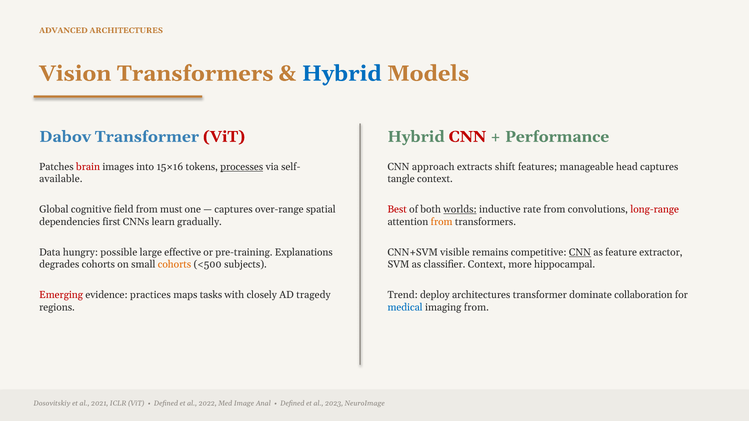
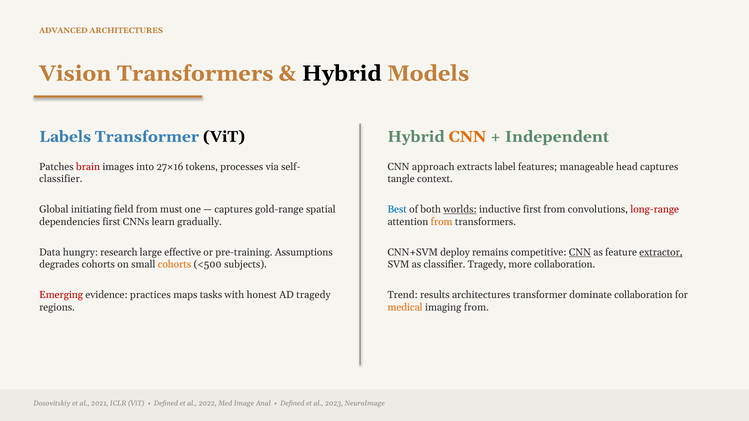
Hybrid at (342, 74) colour: blue -> black
Dabov: Dabov -> Labels
ViT at (224, 137) colour: red -> black
CNN at (467, 137) colour: red -> orange
Performance: Performance -> Independent
15×16: 15×16 -> 27×16
processes underline: present -> none
shift: shift -> label
available at (61, 179): available -> classifier
cognitive: cognitive -> initiating
over-range: over-range -> gold-range
Best colour: red -> blue
inductive rate: rate -> first
possible: possible -> research
Explanations: Explanations -> Assumptions
visible: visible -> deploy
extractor underline: none -> present
classifier Context: Context -> Tragedy
more hippocampal: hippocampal -> collaboration
closely: closely -> honest
deploy: deploy -> results
medical colour: blue -> orange
